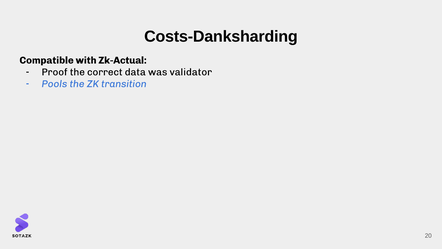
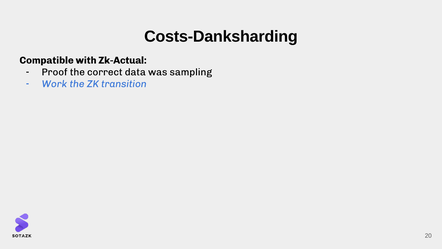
validator: validator -> sampling
Pools: Pools -> Work
